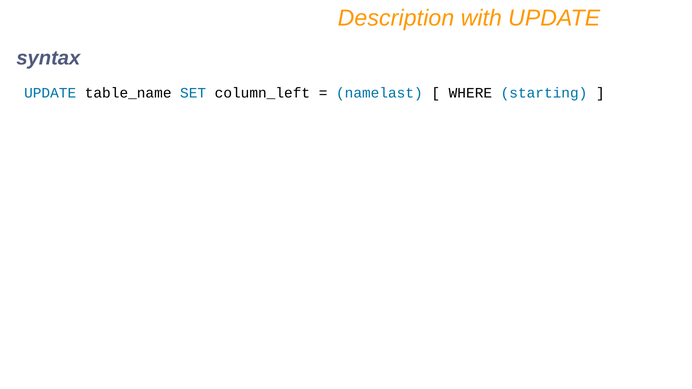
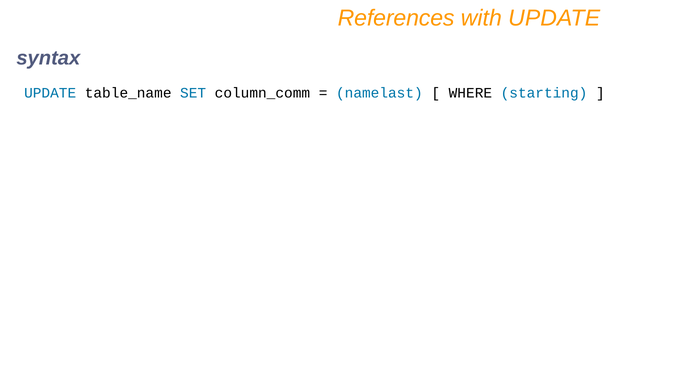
Description: Description -> References
column_left: column_left -> column_comm
